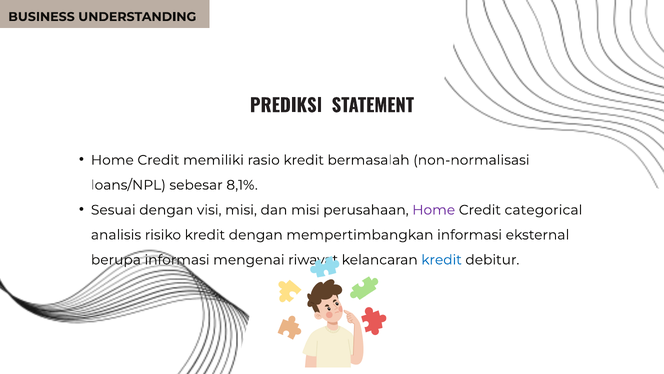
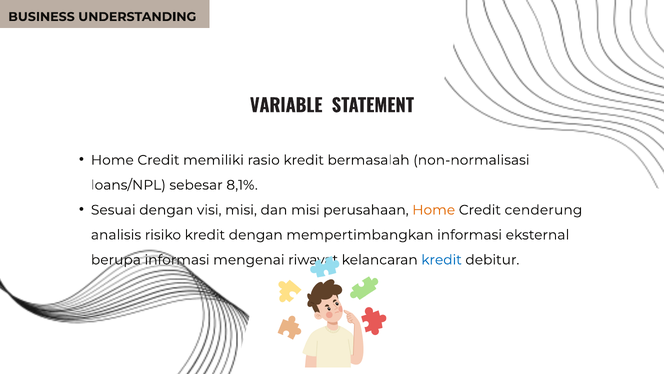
PREDIKSI: PREDIKSI -> VARIABLE
Home at (434, 210) colour: purple -> orange
categorical: categorical -> cenderung
